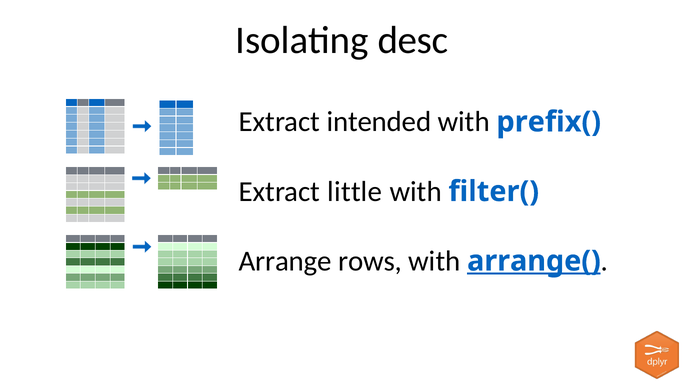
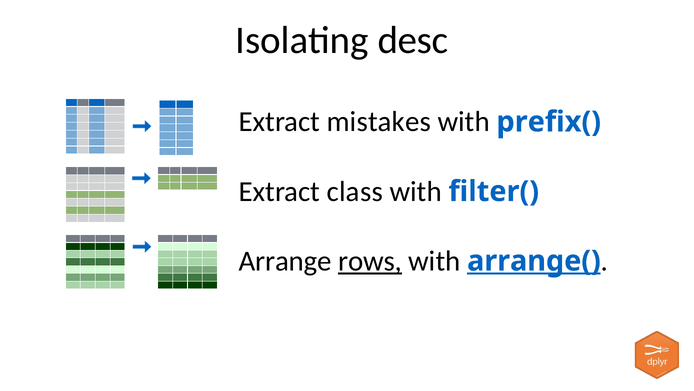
intended: intended -> mistakes
little: little -> class
rows underline: none -> present
